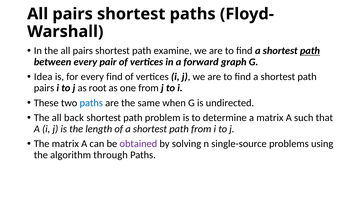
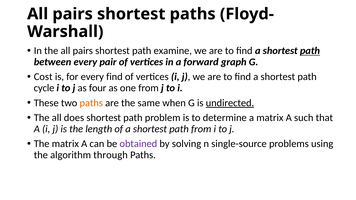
Idea: Idea -> Cost
pairs at (44, 88): pairs -> cycle
root: root -> four
paths at (91, 103) colour: blue -> orange
undirected underline: none -> present
back: back -> does
